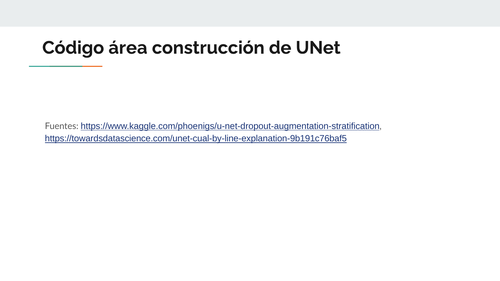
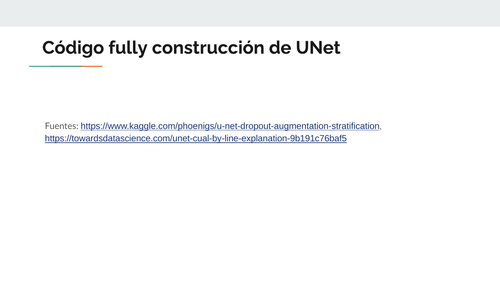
área: área -> fully
